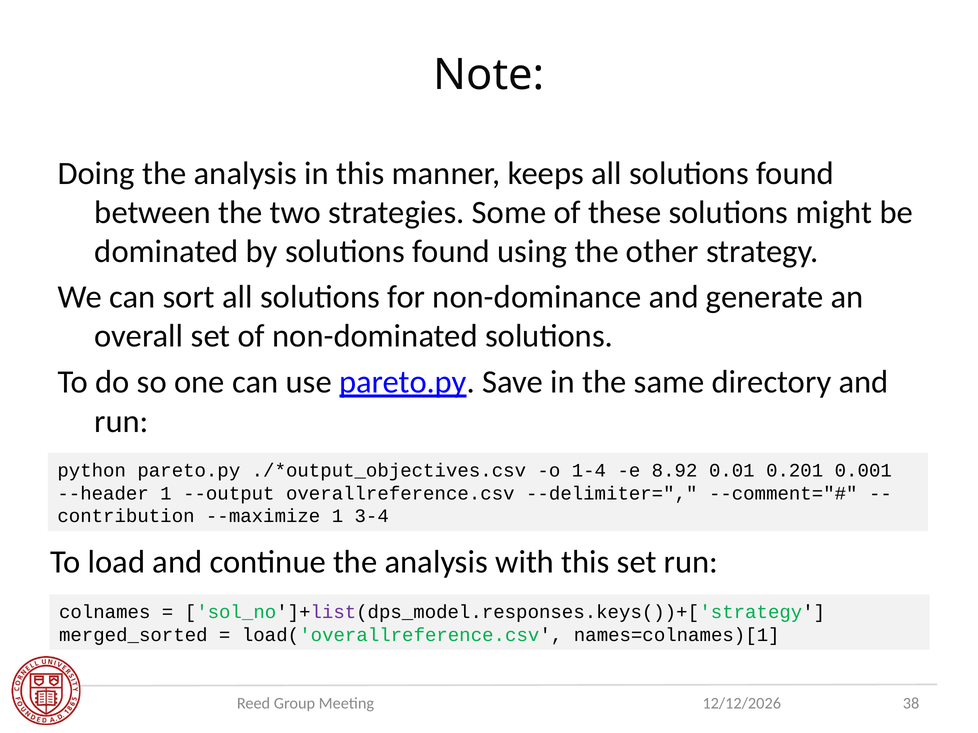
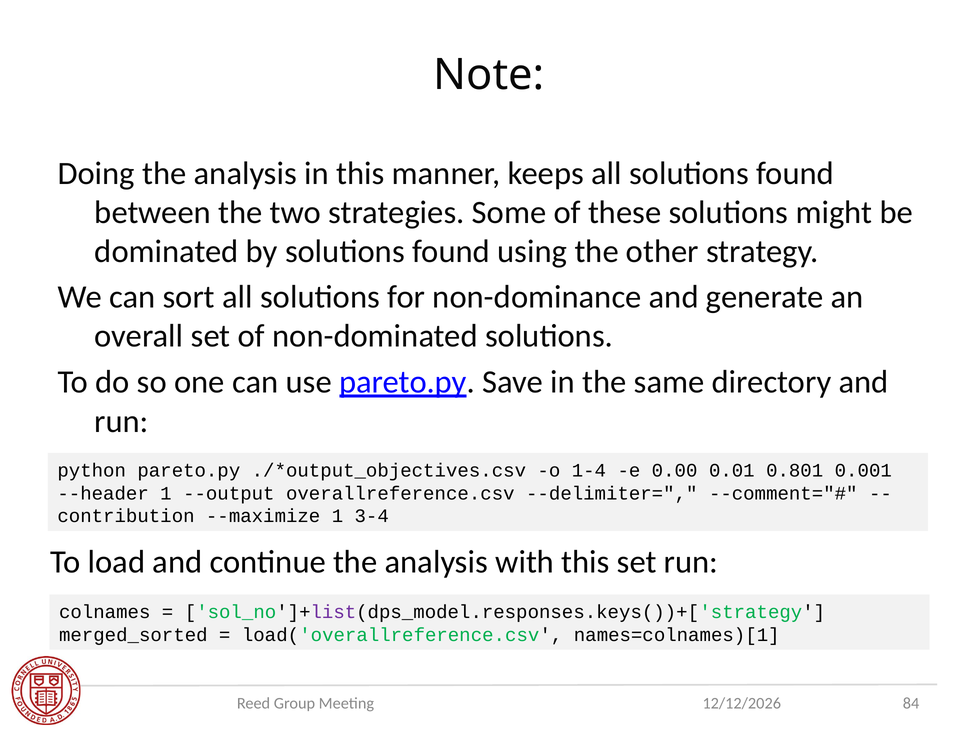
8.92: 8.92 -> 0.00
0.201: 0.201 -> 0.801
38: 38 -> 84
